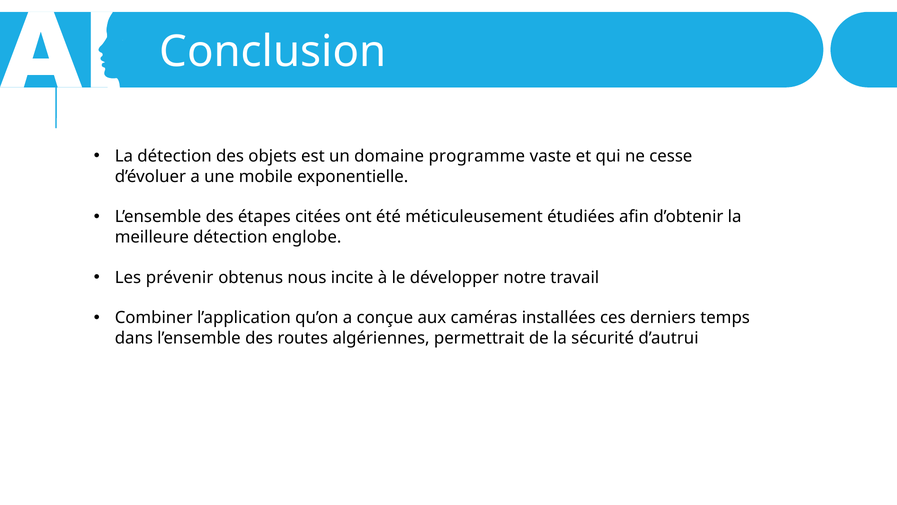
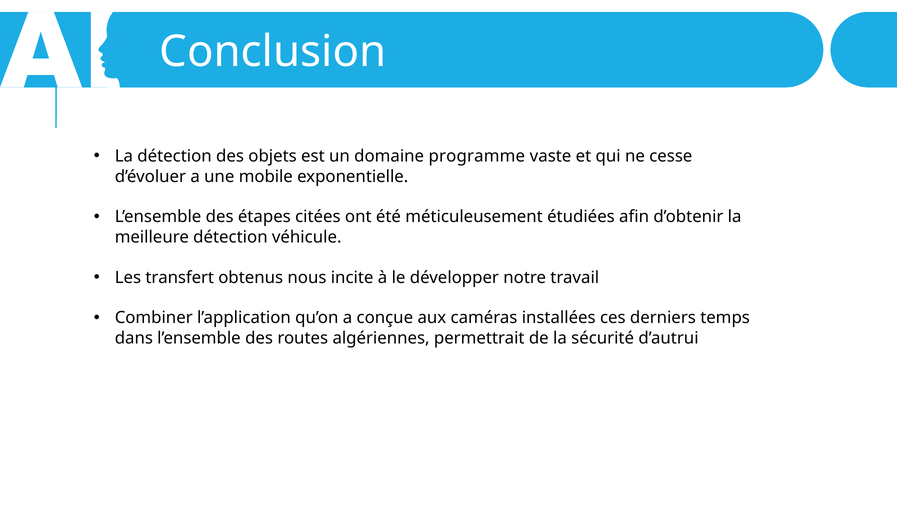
englobe: englobe -> véhicule
prévenir: prévenir -> transfert
